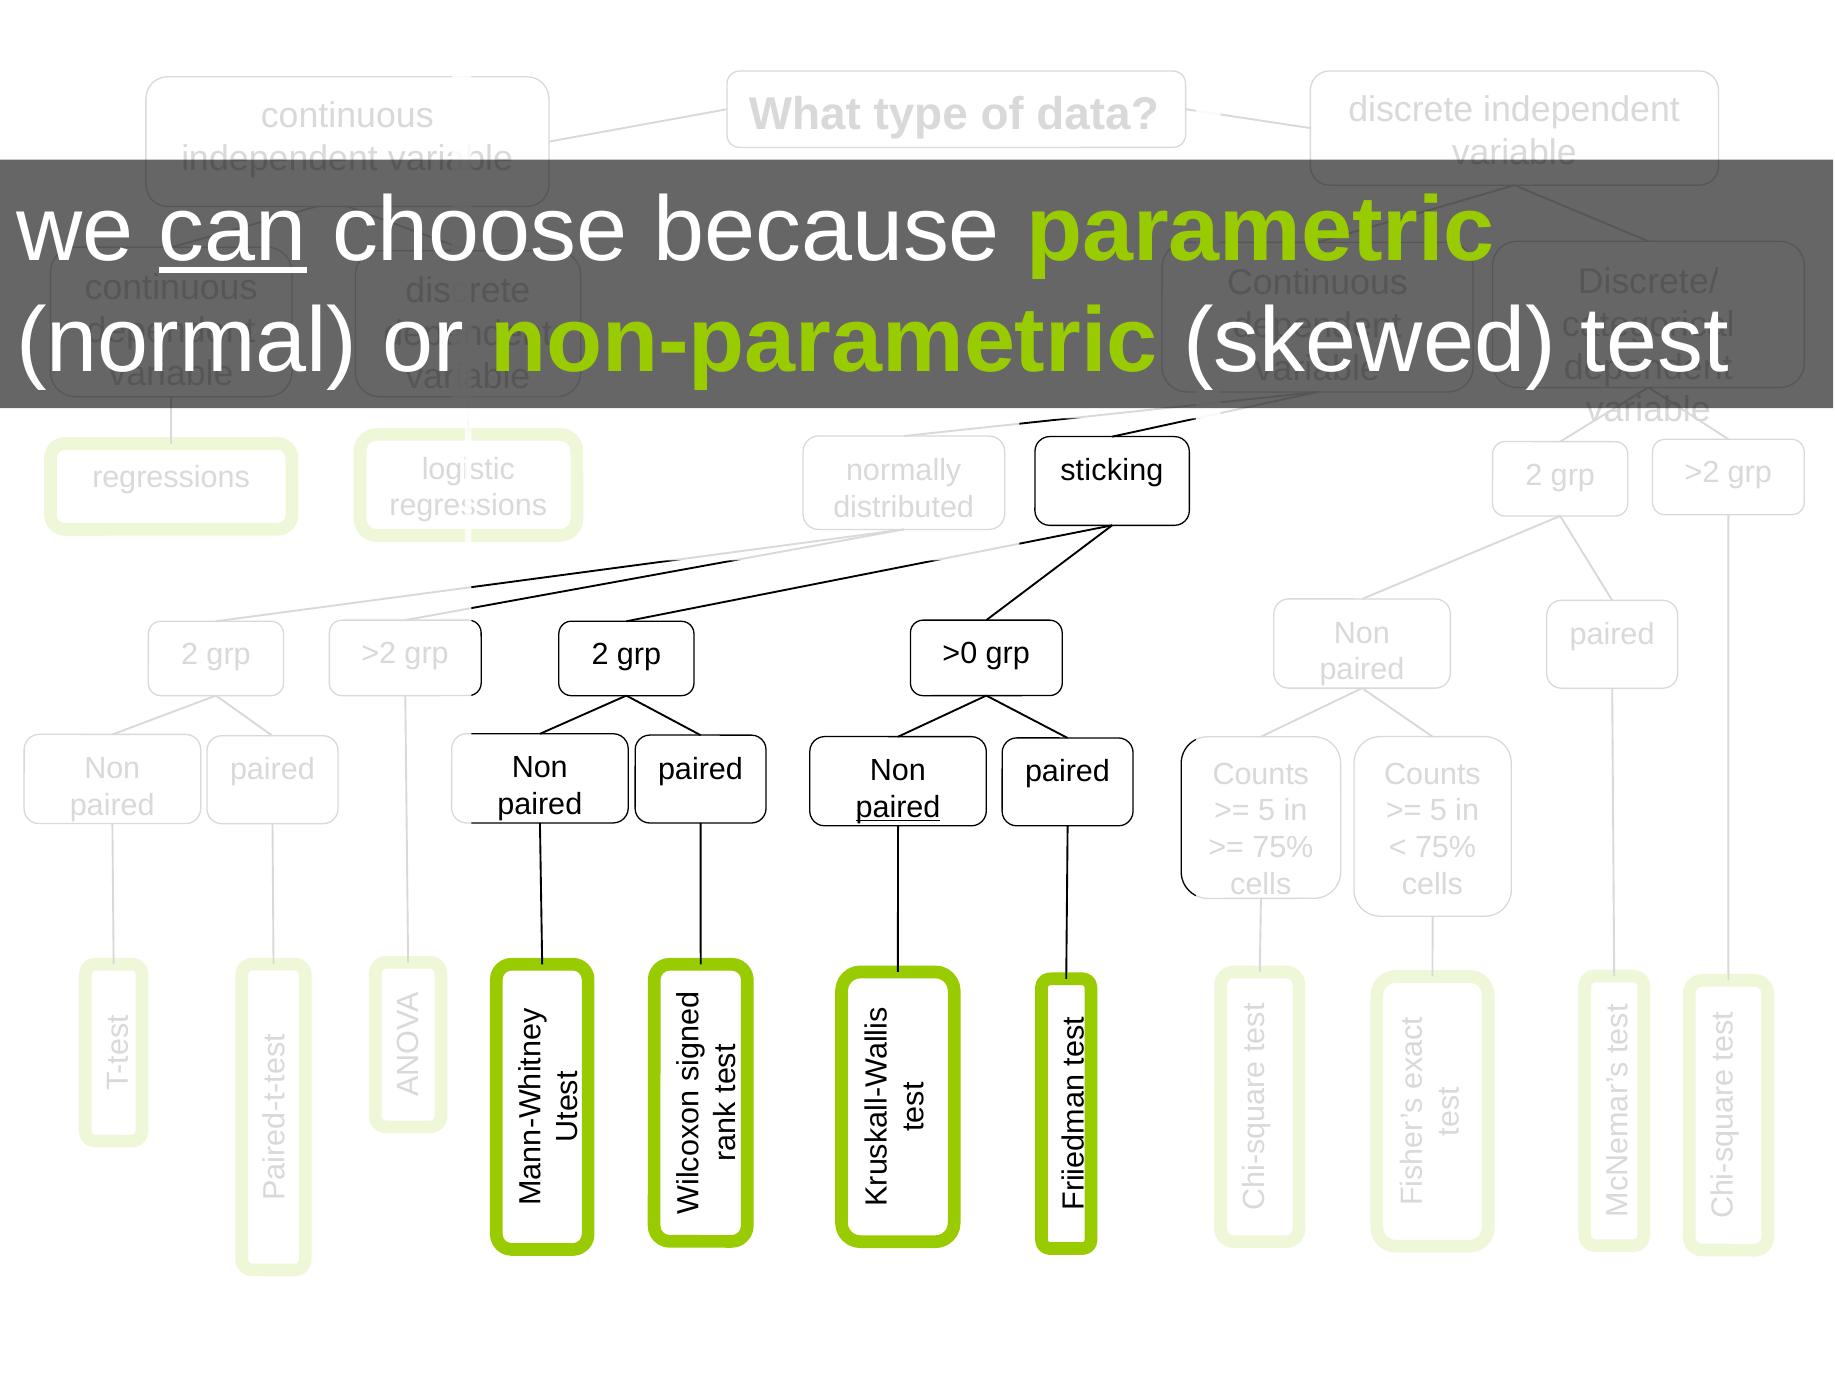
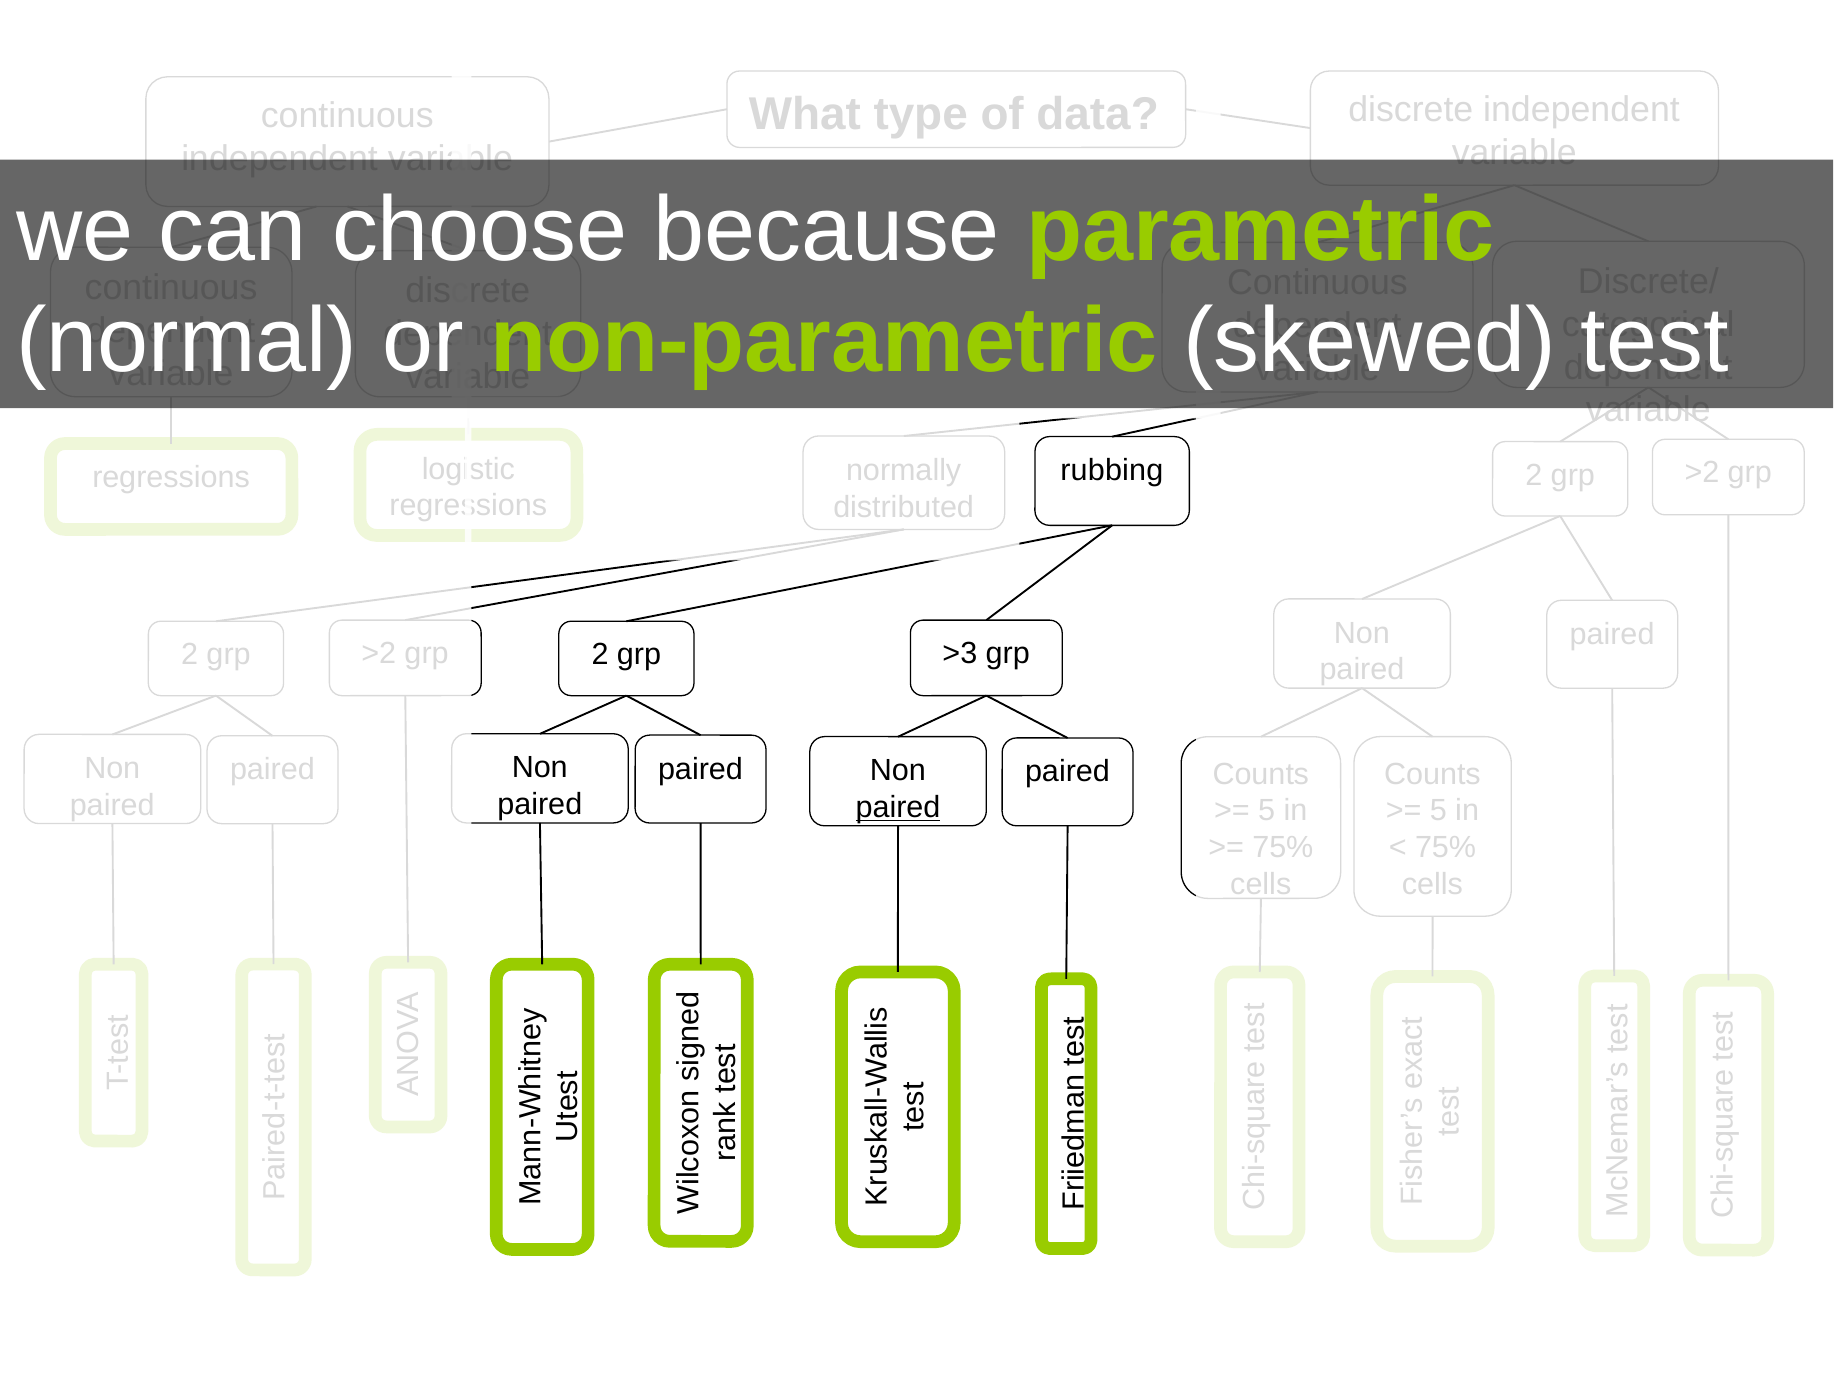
can underline: present -> none
sticking: sticking -> rubbing
>0: >0 -> >3
